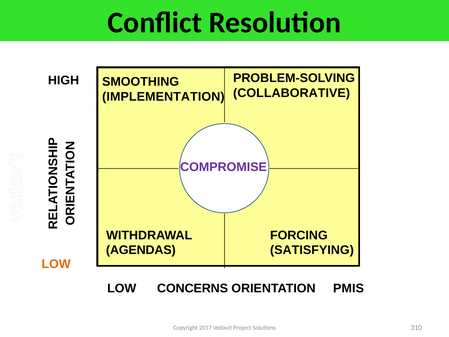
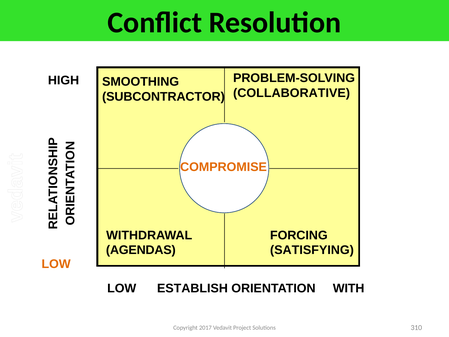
IMPLEMENTATION: IMPLEMENTATION -> SUBCONTRACTOR
COMPROMISE colour: purple -> orange
CONCERNS: CONCERNS -> ESTABLISH
PMIS: PMIS -> WITH
